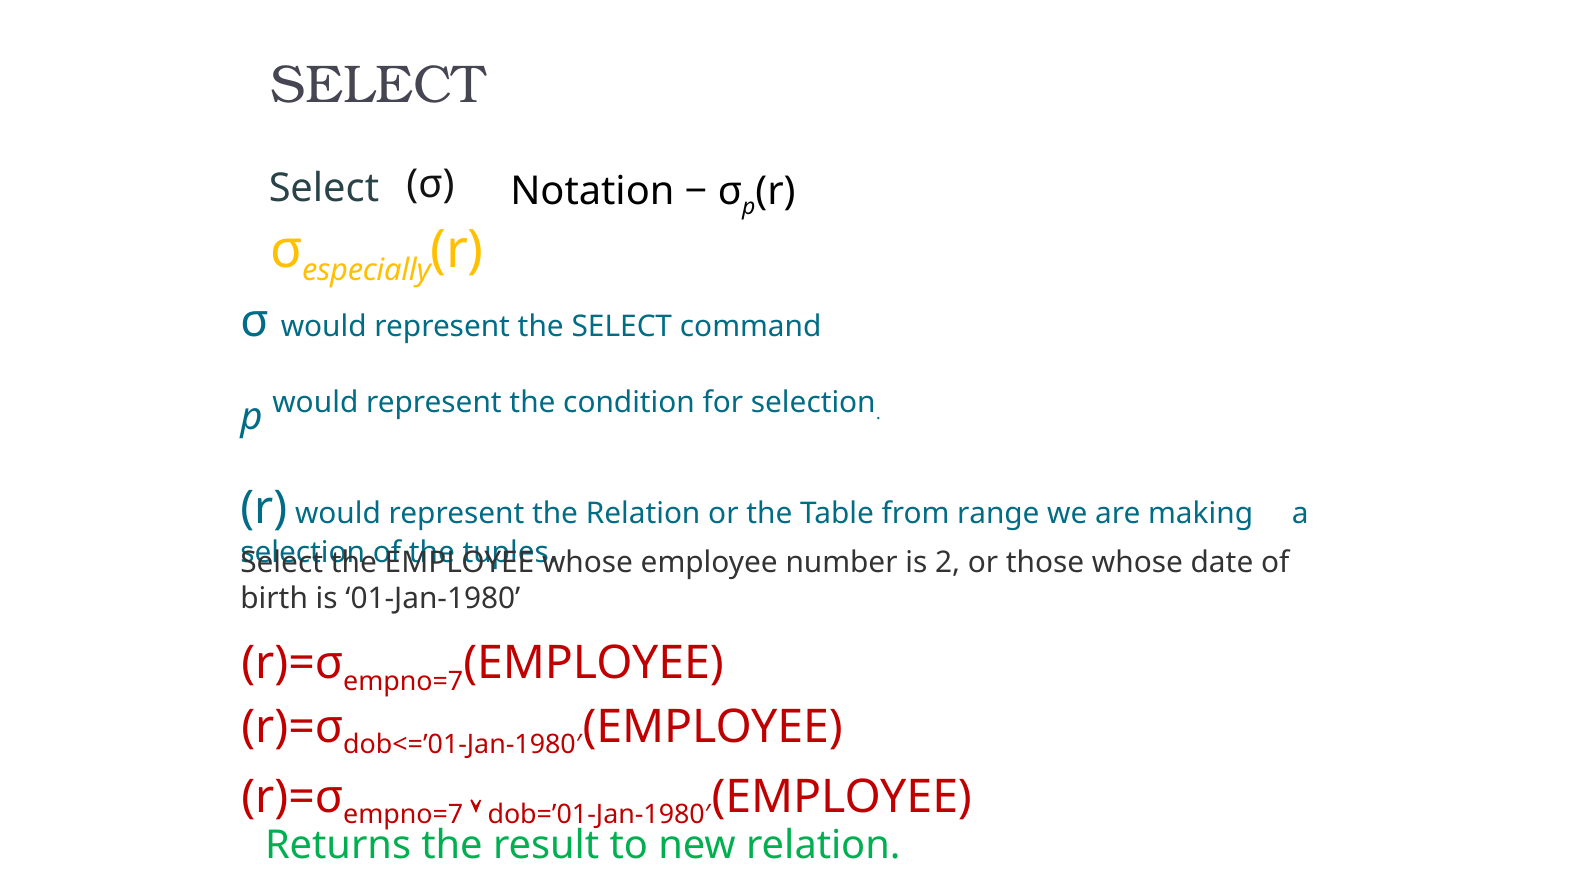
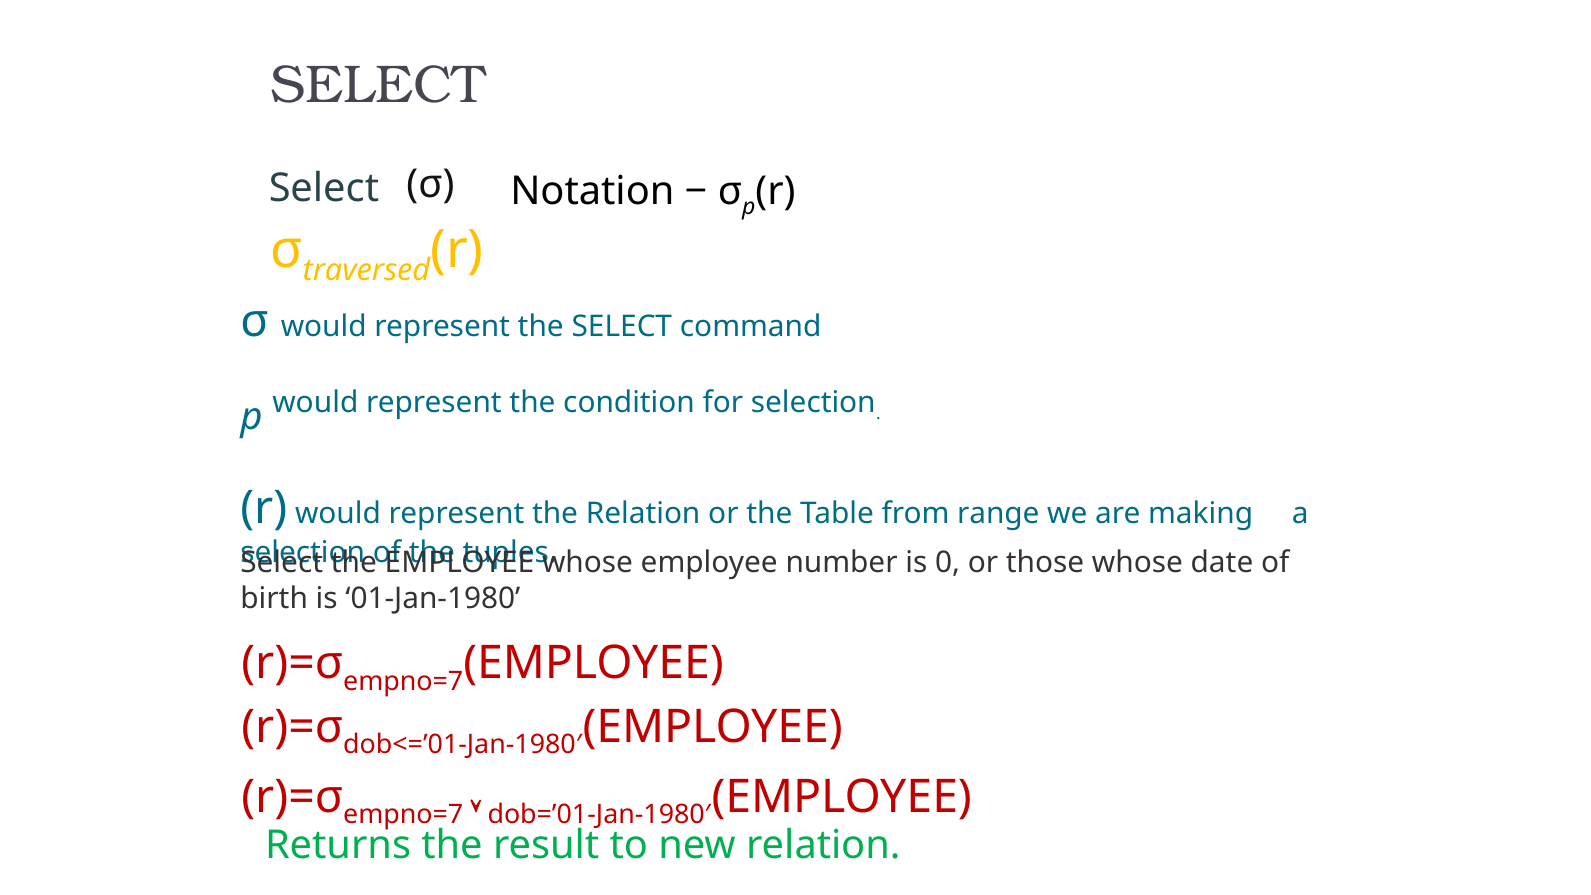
especially: especially -> traversed
2: 2 -> 0
